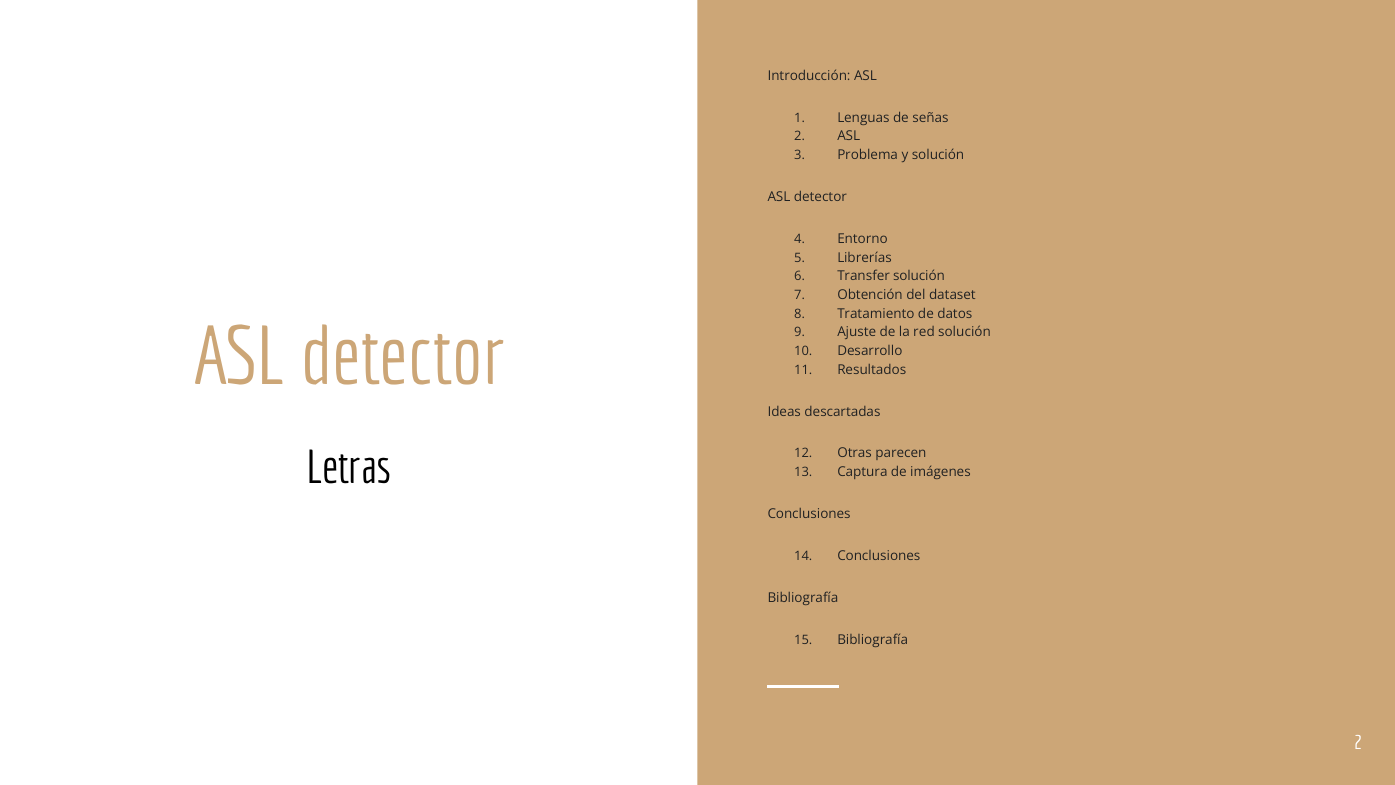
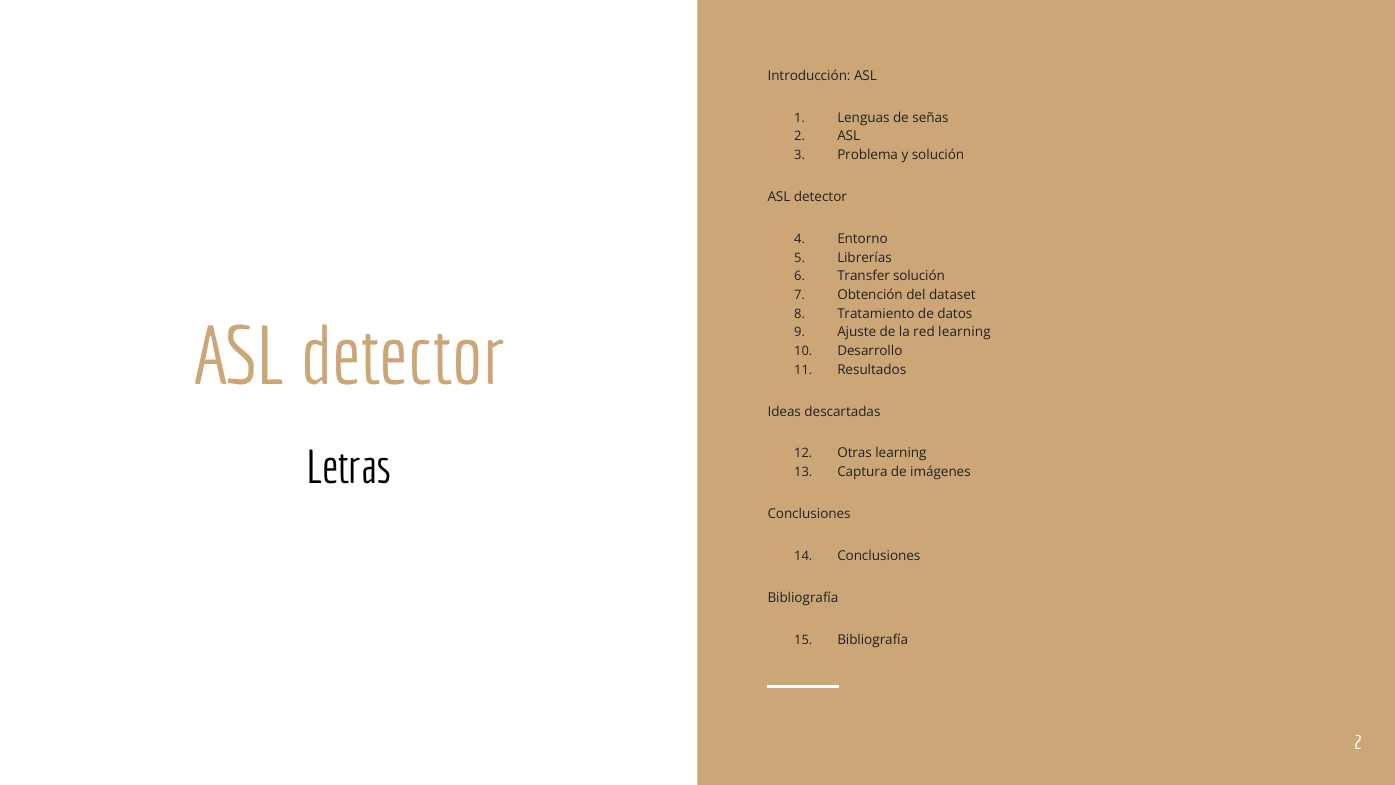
red solución: solución -> learning
Otras parecen: parecen -> learning
